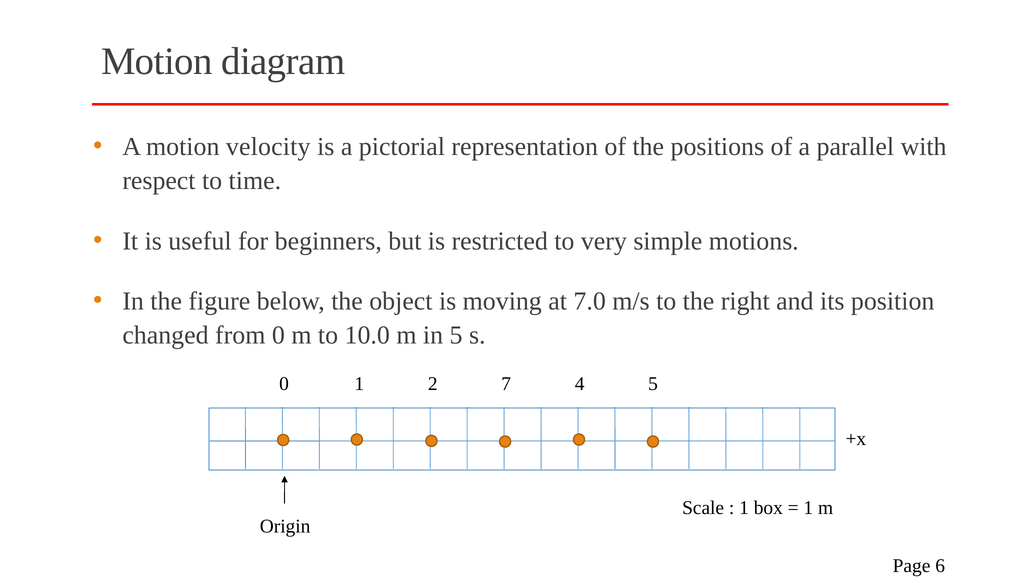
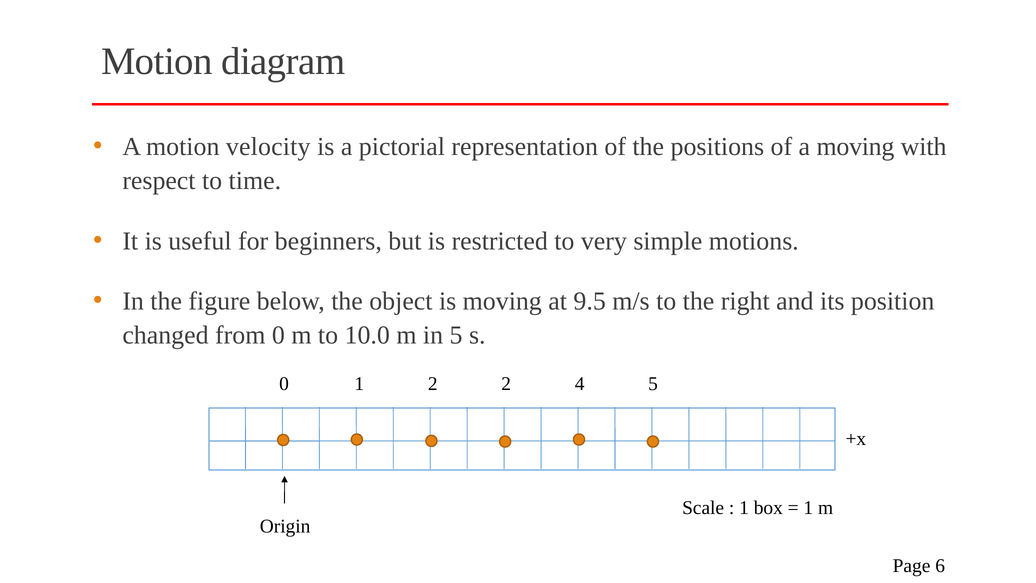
a parallel: parallel -> moving
7.0: 7.0 -> 9.5
2 7: 7 -> 2
